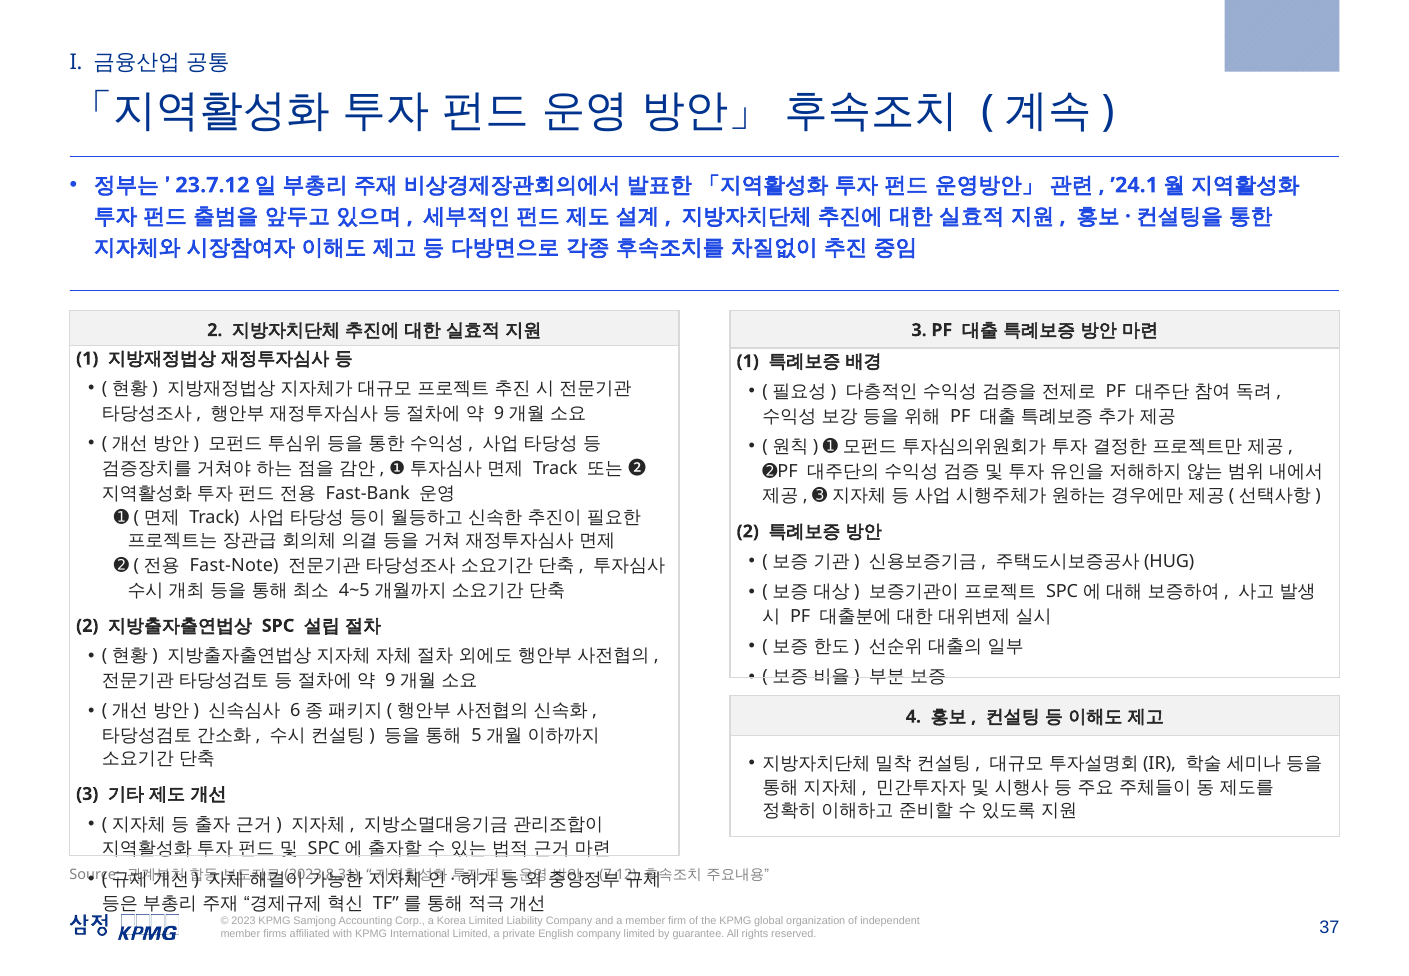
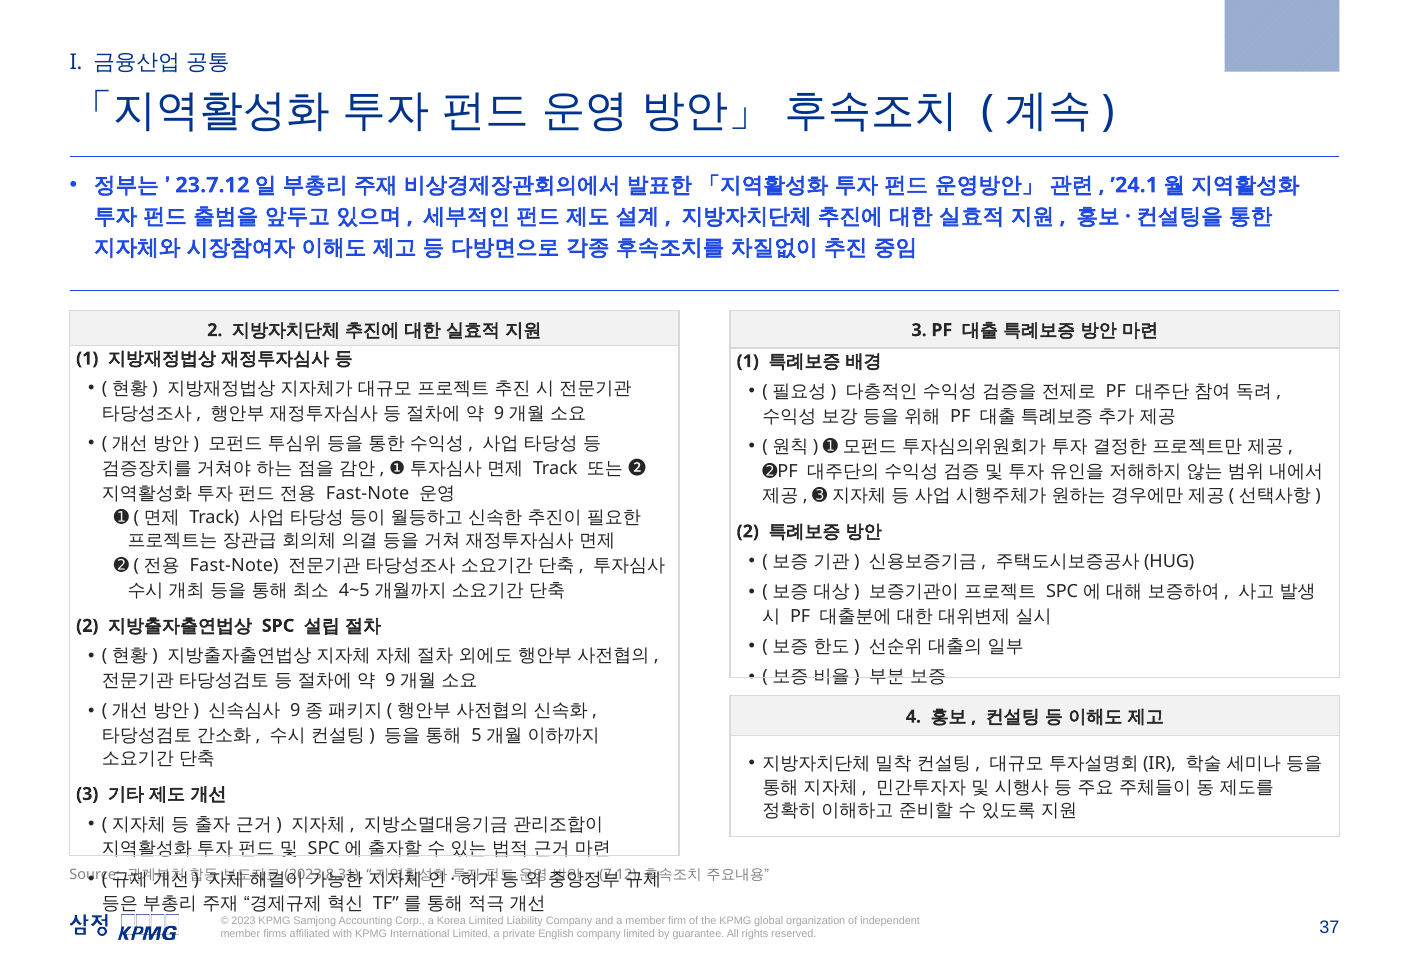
Fast-Bank at (368, 493): Fast-Bank -> Fast-Note
6 at (295, 710): 6 -> 9
